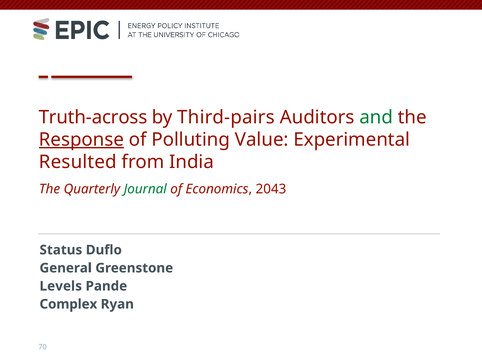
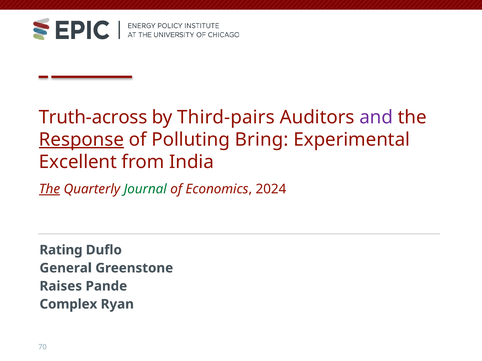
and colour: green -> purple
Value: Value -> Bring
Resulted: Resulted -> Excellent
The at (50, 189) underline: none -> present
2043: 2043 -> 2024
Status: Status -> Rating
Levels: Levels -> Raises
